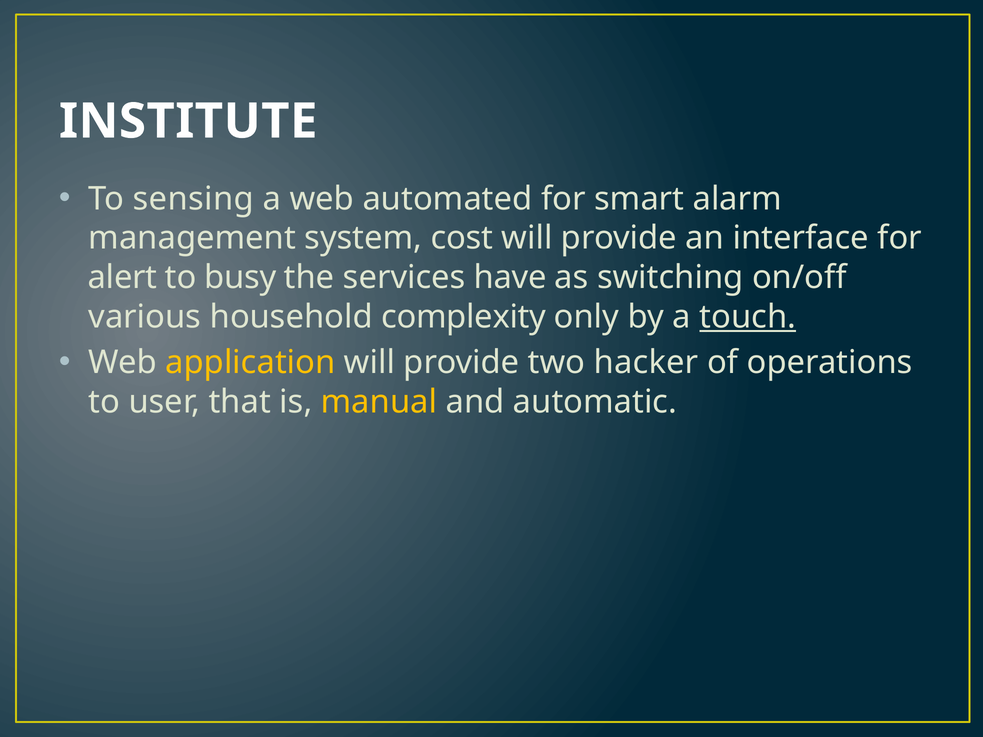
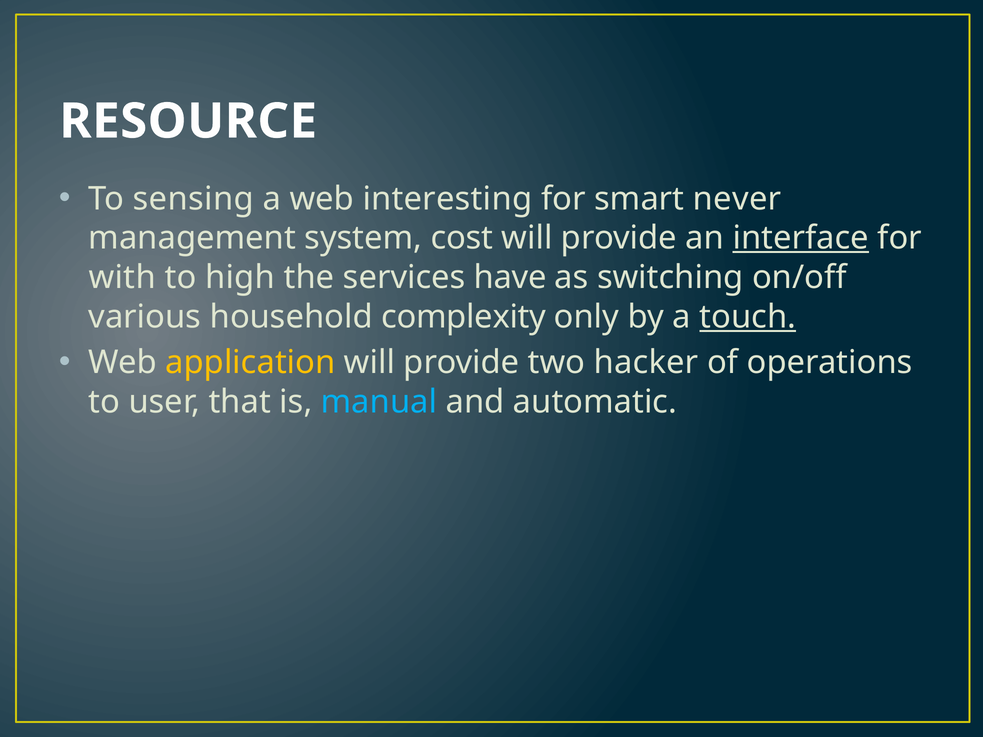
INSTITUTE: INSTITUTE -> RESOURCE
automated: automated -> interesting
alarm: alarm -> never
interface underline: none -> present
alert: alert -> with
busy: busy -> high
manual colour: yellow -> light blue
